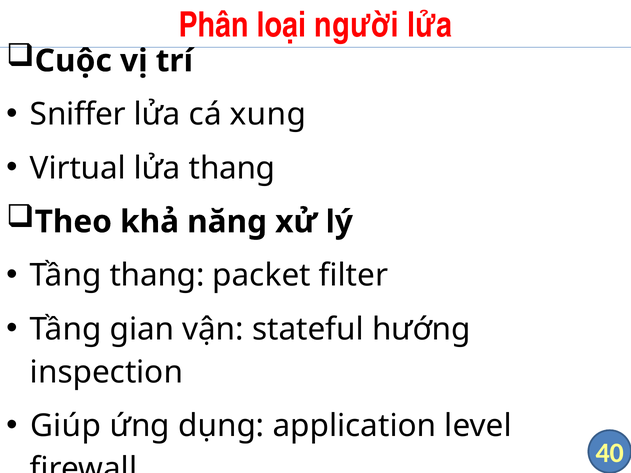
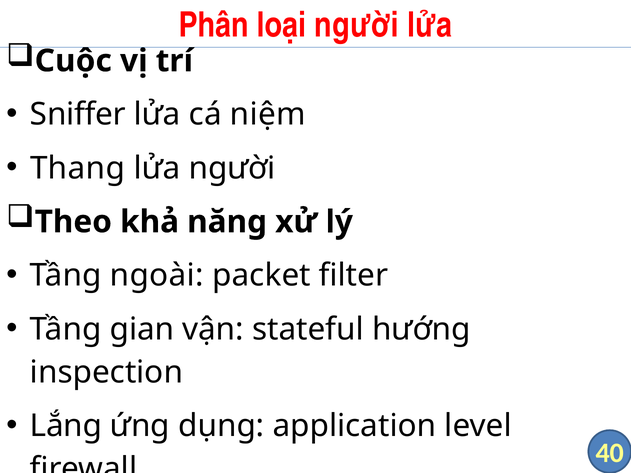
xung: xung -> niệm
Virtual: Virtual -> Thang
lửa thang: thang -> người
Tầng thang: thang -> ngoài
Giúp: Giúp -> Lắng
